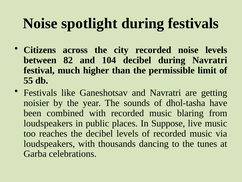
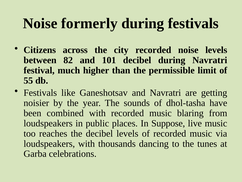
spotlight: spotlight -> formerly
104: 104 -> 101
